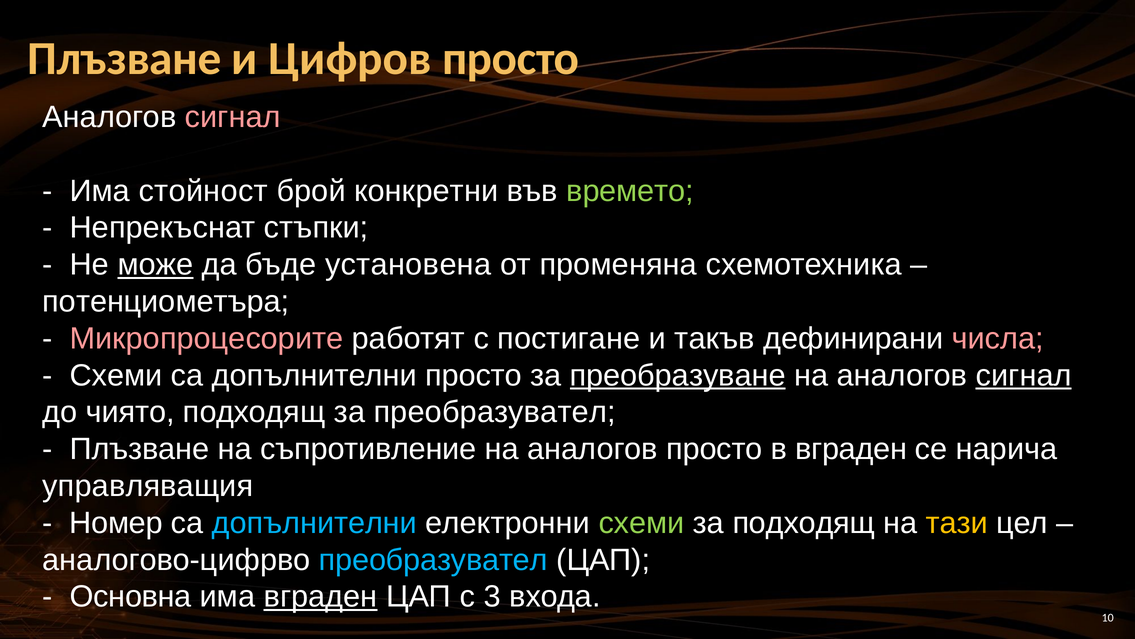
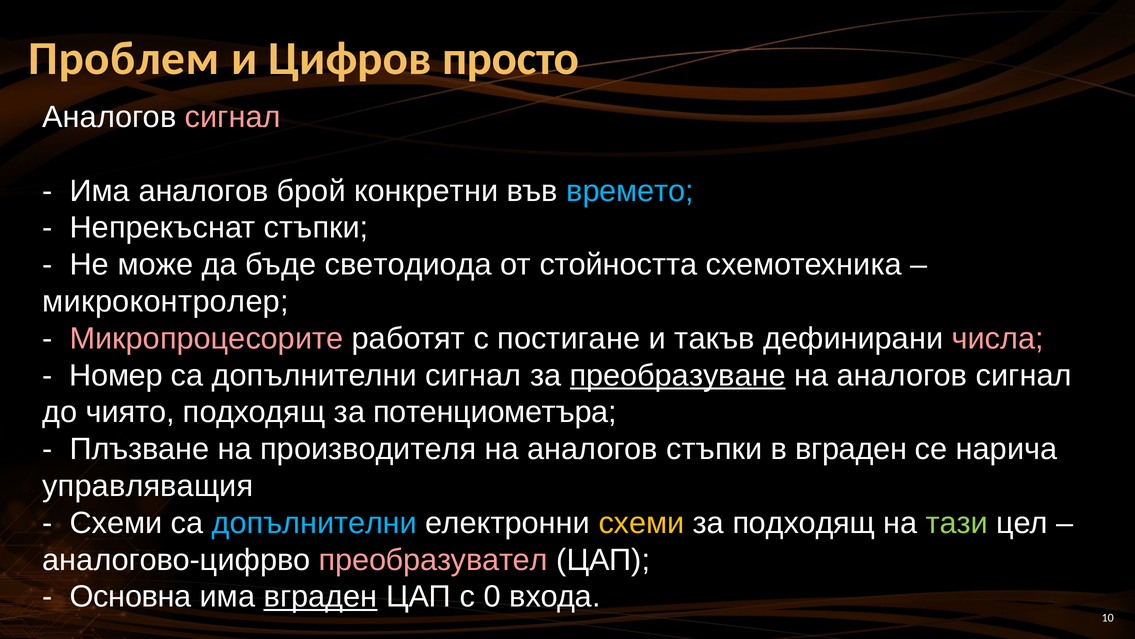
Плъзване at (124, 59): Плъзване -> Проблем
Има стойност: стойност -> аналогов
времето colour: light green -> light blue
може underline: present -> none
установена: установена -> светодиода
променяна: променяна -> стойността
потенциометъра: потенциометъра -> микроконтролер
Схеми at (116, 375): Схеми -> Номер
допълнителни просто: просто -> сигнал
сигнал at (1024, 375) underline: present -> none
за преобразувател: преобразувател -> потенциометъра
съпротивление: съпротивление -> производителя
аналогов просто: просто -> стъпки
Номер at (116, 523): Номер -> Схеми
схеми at (641, 523) colour: light green -> yellow
тази colour: yellow -> light green
преобразувател at (433, 560) colour: light blue -> pink
3: 3 -> 0
